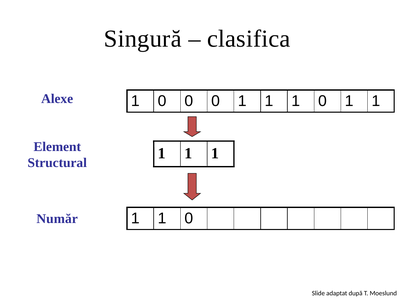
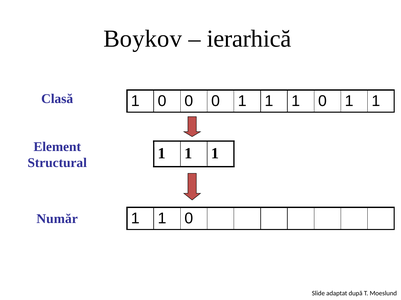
Singură: Singură -> Boykov
clasifica: clasifica -> ierarhică
Alexe: Alexe -> Clasă
